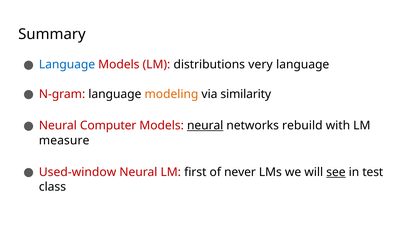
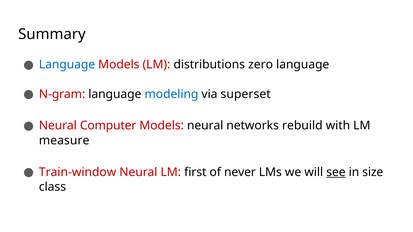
very: very -> zero
modeling colour: orange -> blue
similarity: similarity -> superset
neural at (205, 126) underline: present -> none
Used-window: Used-window -> Train-window
test: test -> size
